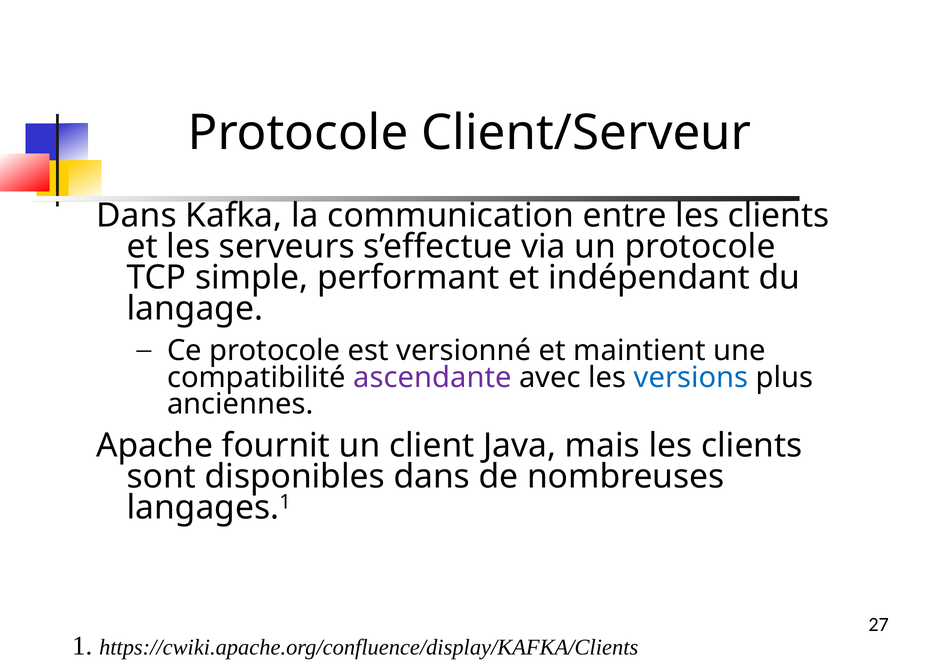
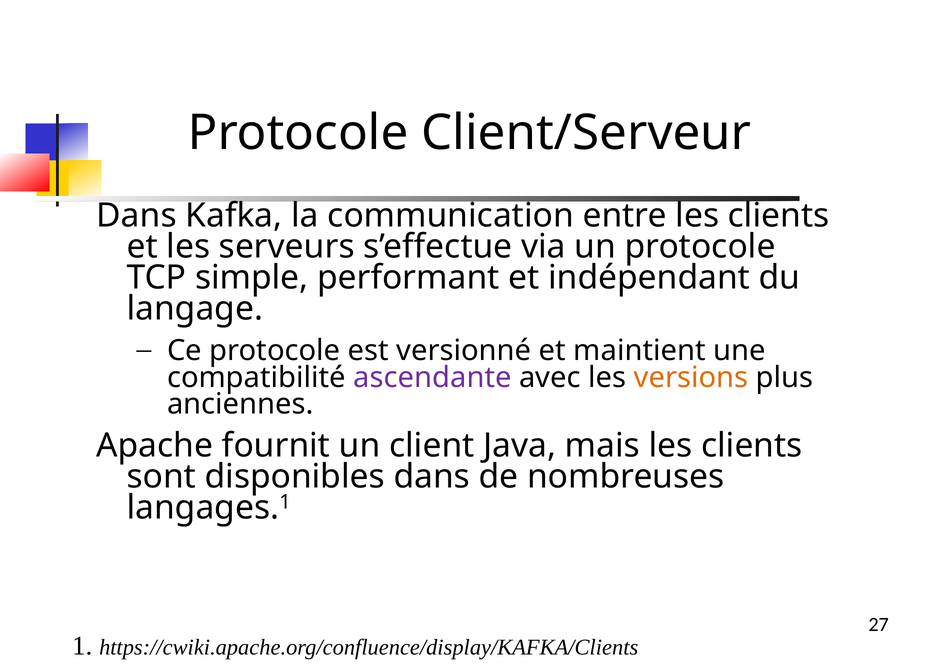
versions colour: blue -> orange
